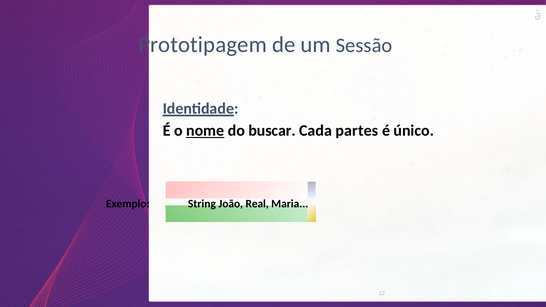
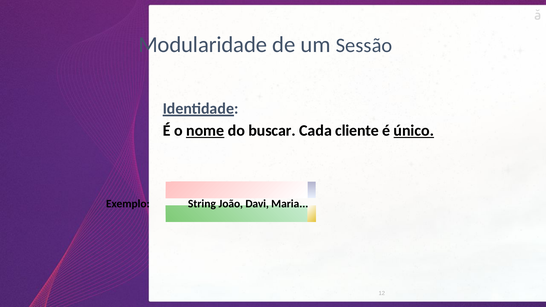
Prototipagem: Prototipagem -> Modularidade
partes: partes -> cliente
único underline: none -> present
Real: Real -> Davi
